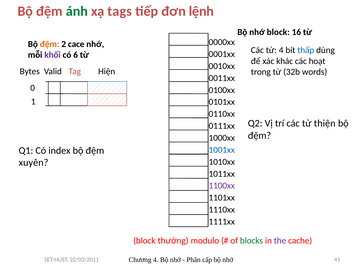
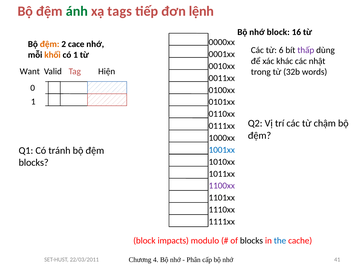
từ 4: 4 -> 6
thấp colour: blue -> purple
khối colour: purple -> orange
có 6: 6 -> 1
hoạt: hoạt -> nhật
Bytes: Bytes -> Want
thiện: thiện -> chậm
index: index -> tránh
xuyên at (34, 162): xuyên -> blocks
thưởng: thưởng -> impacts
blocks at (251, 240) colour: green -> black
the colour: purple -> blue
